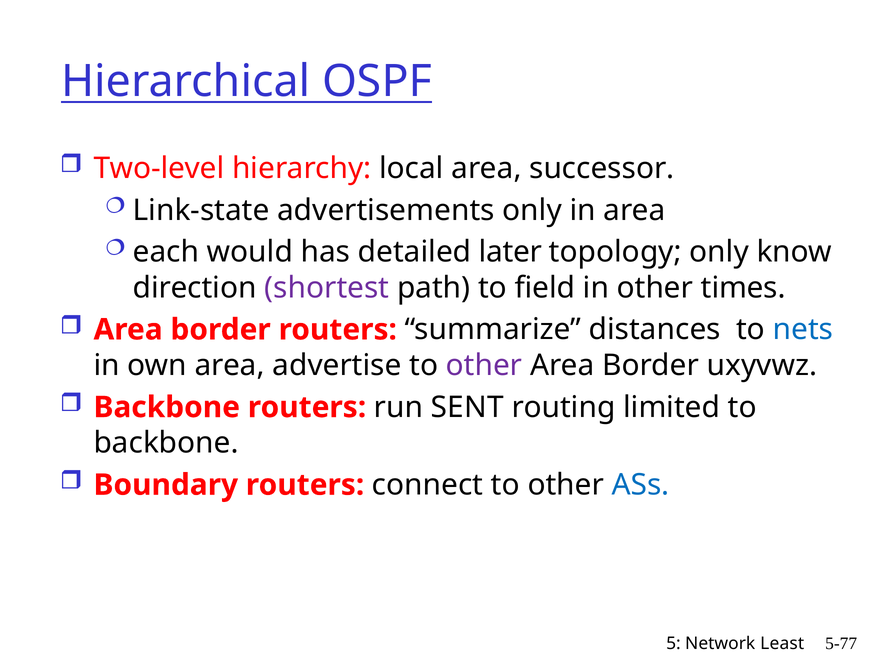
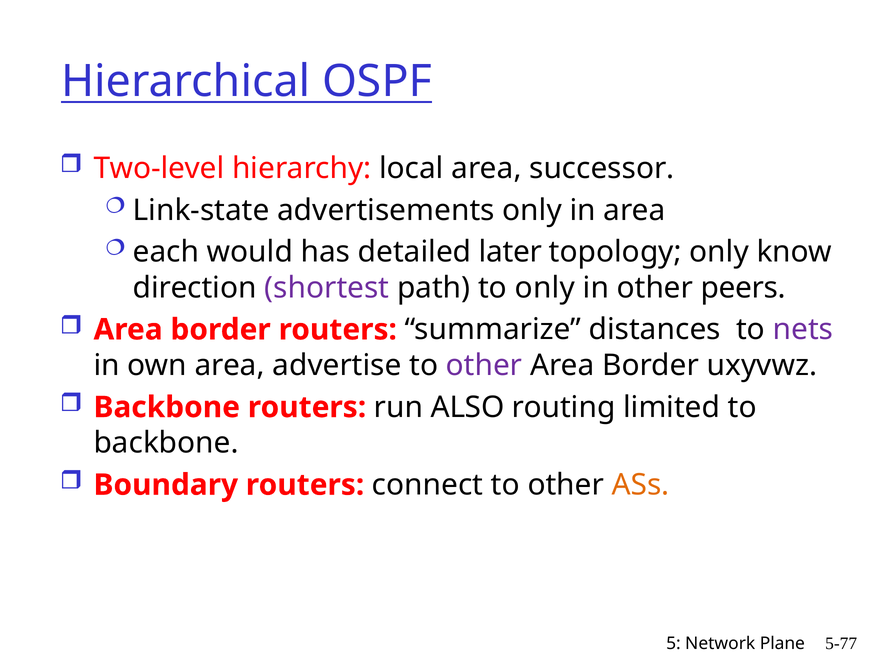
to field: field -> only
times: times -> peers
nets colour: blue -> purple
SENT: SENT -> ALSO
ASs colour: blue -> orange
Least: Least -> Plane
